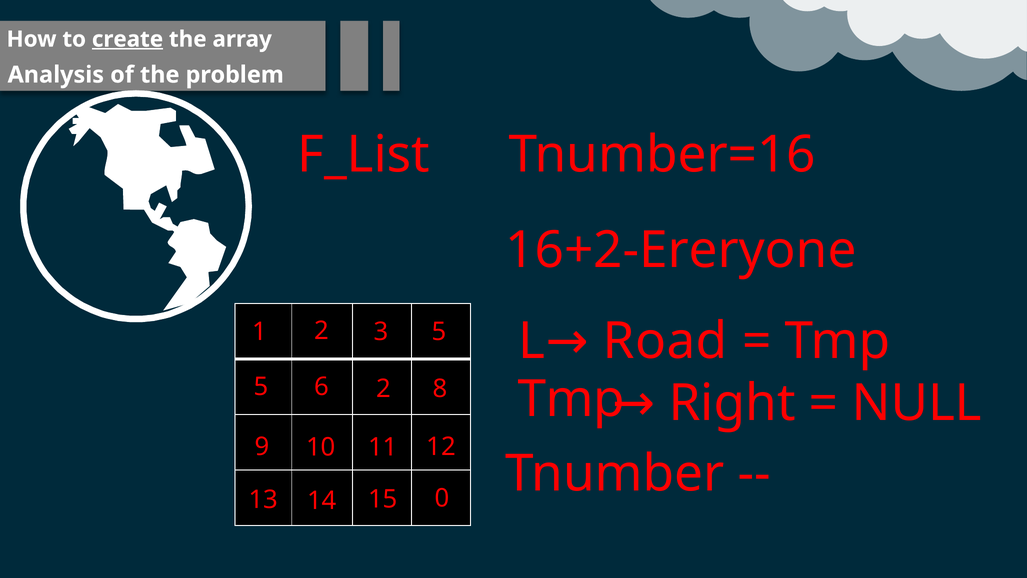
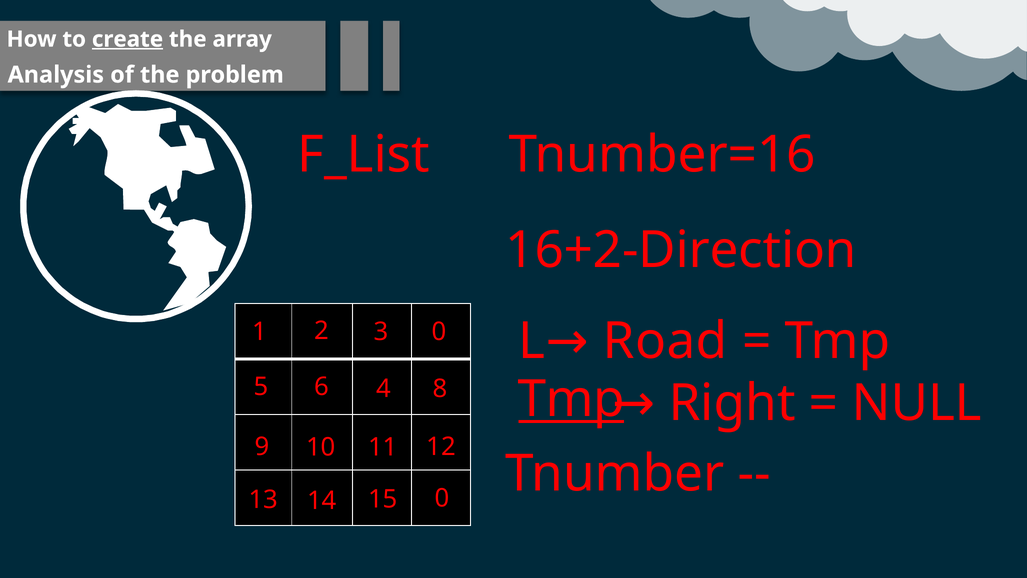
16+2-Ereryone: 16+2-Ereryone -> 16+2-Direction
3 5: 5 -> 0
6 2: 2 -> 4
Tmp at (571, 399) underline: none -> present
